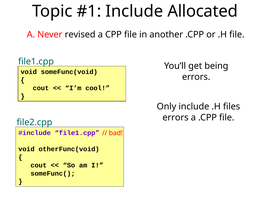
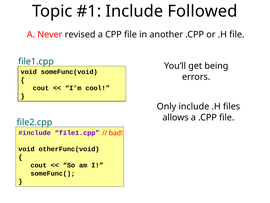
Allocated: Allocated -> Followed
errors at (175, 117): errors -> allows
